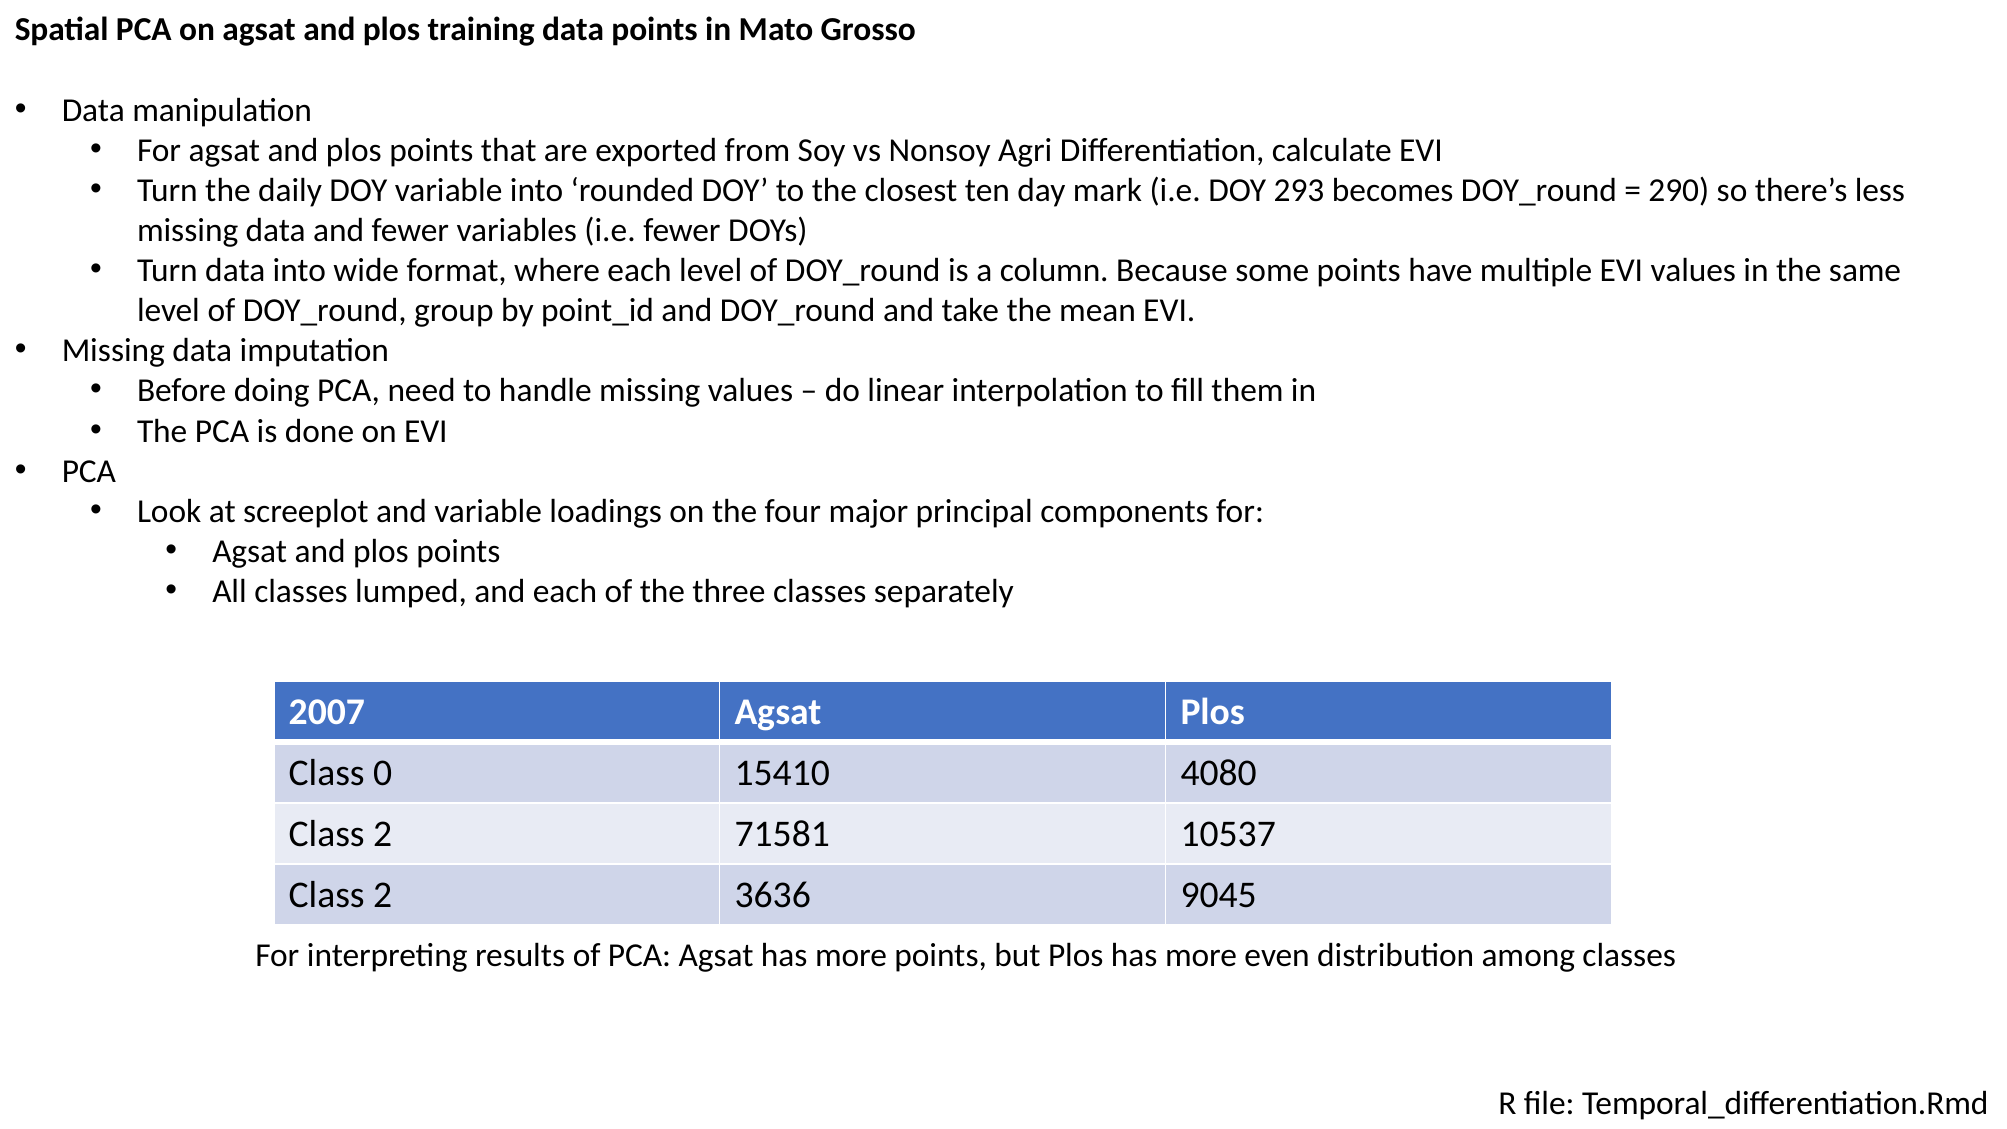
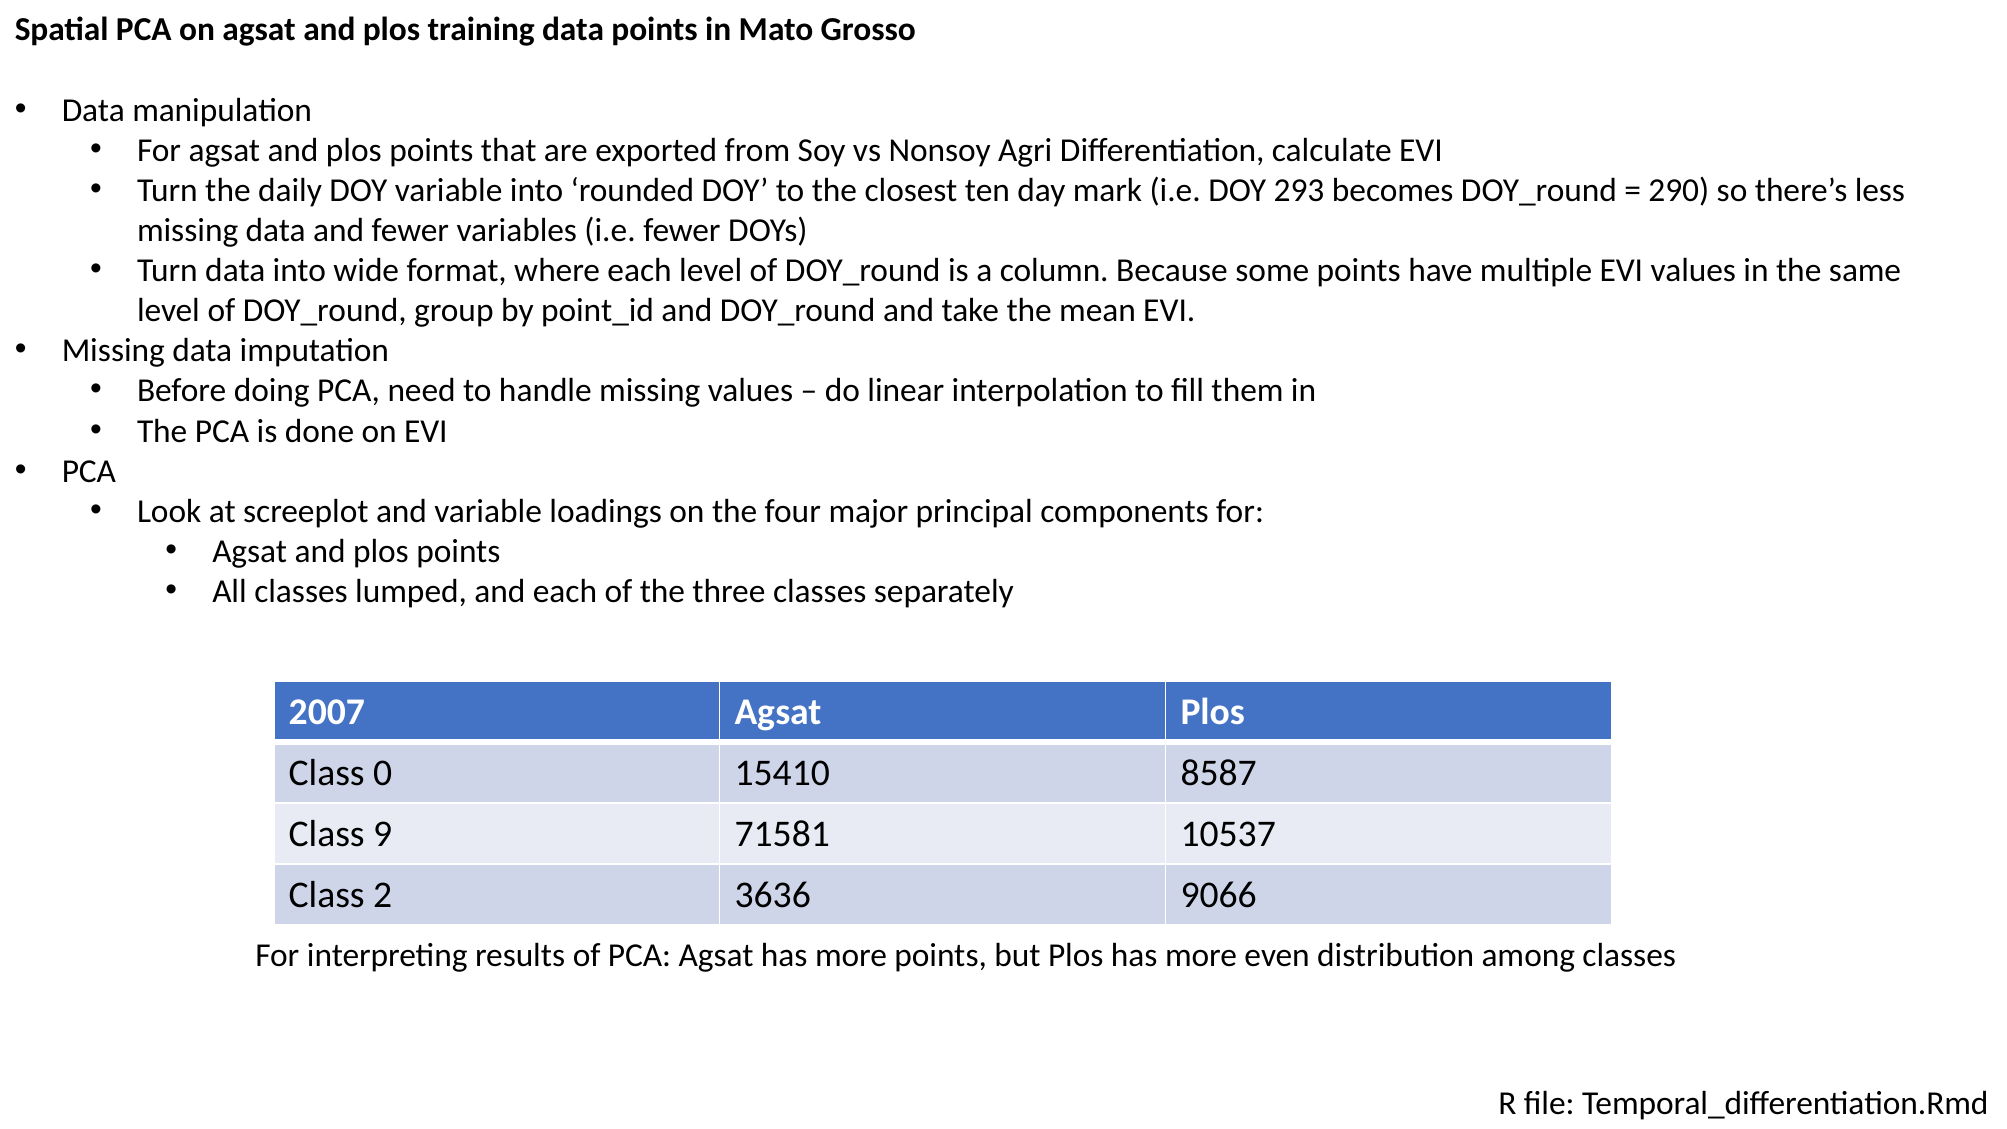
4080: 4080 -> 8587
2 at (383, 834): 2 -> 9
9045: 9045 -> 9066
